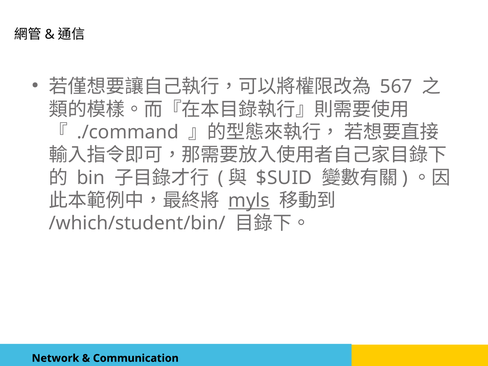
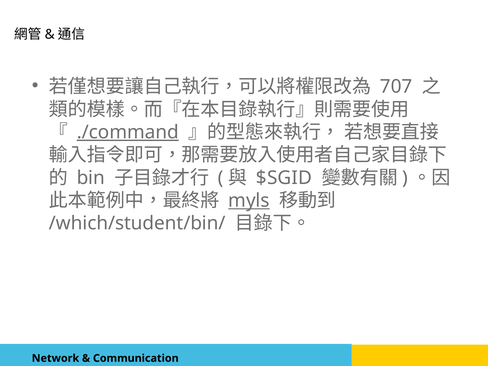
567: 567 -> 707
./command underline: none -> present
$SUID: $SUID -> $SGID
